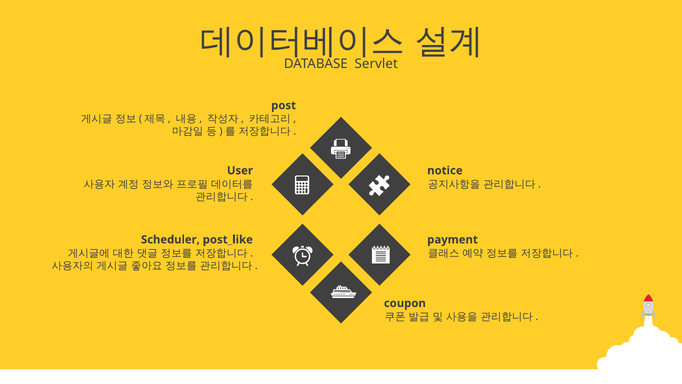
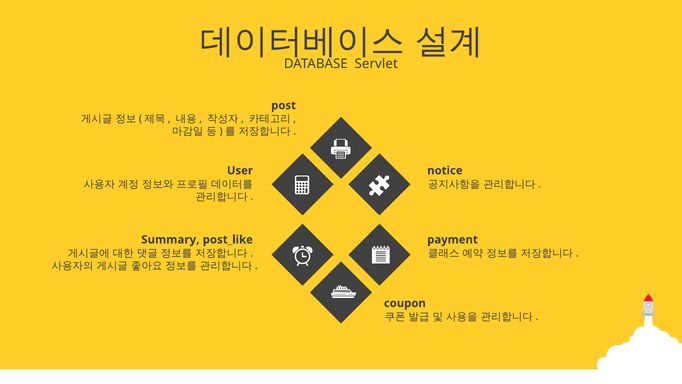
Scheduler: Scheduler -> Summary
